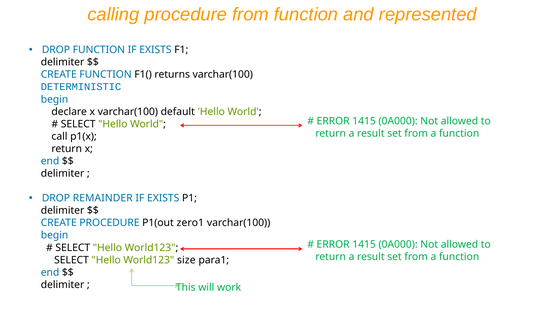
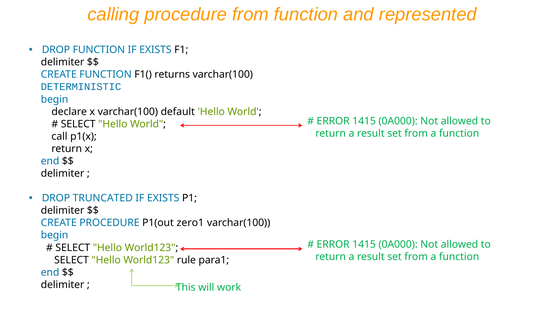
REMAINDER: REMAINDER -> TRUNCATED
size: size -> rule
